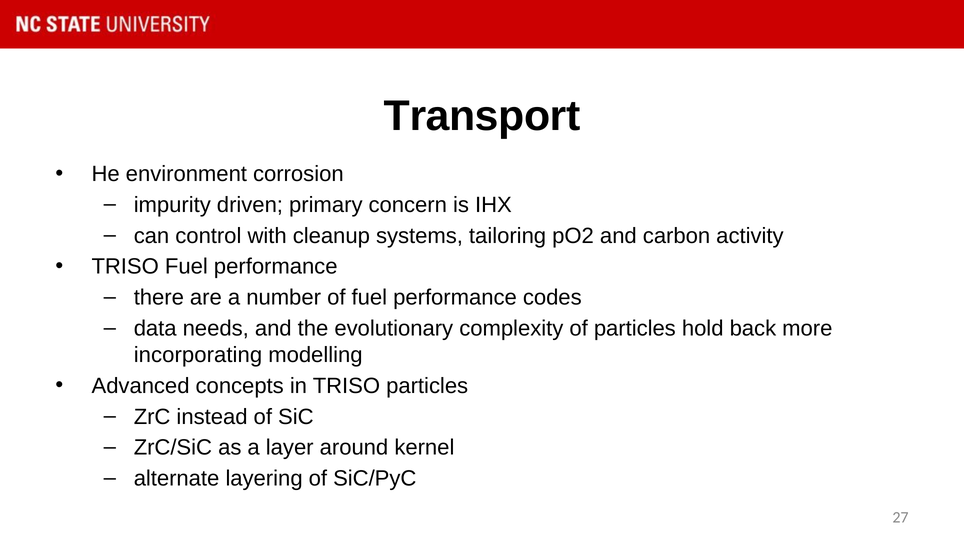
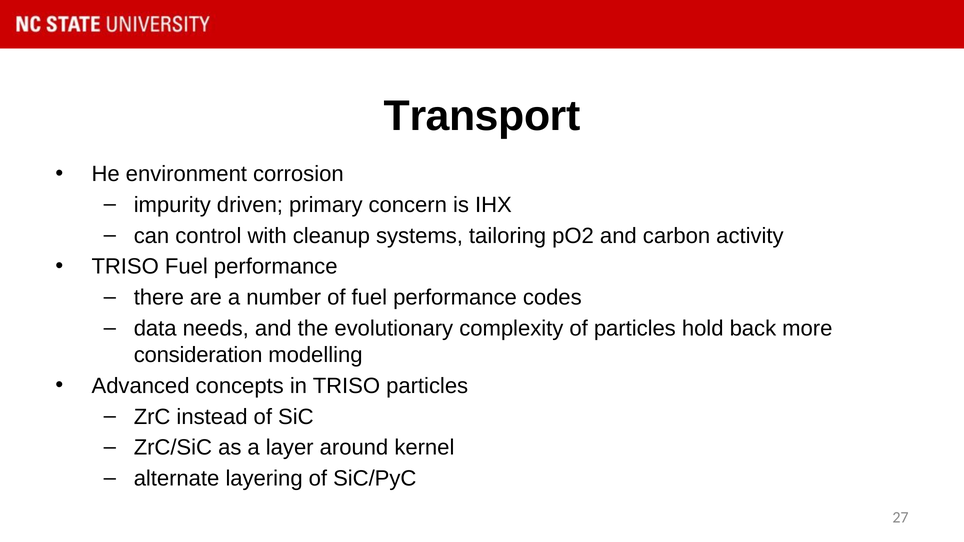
incorporating: incorporating -> consideration
